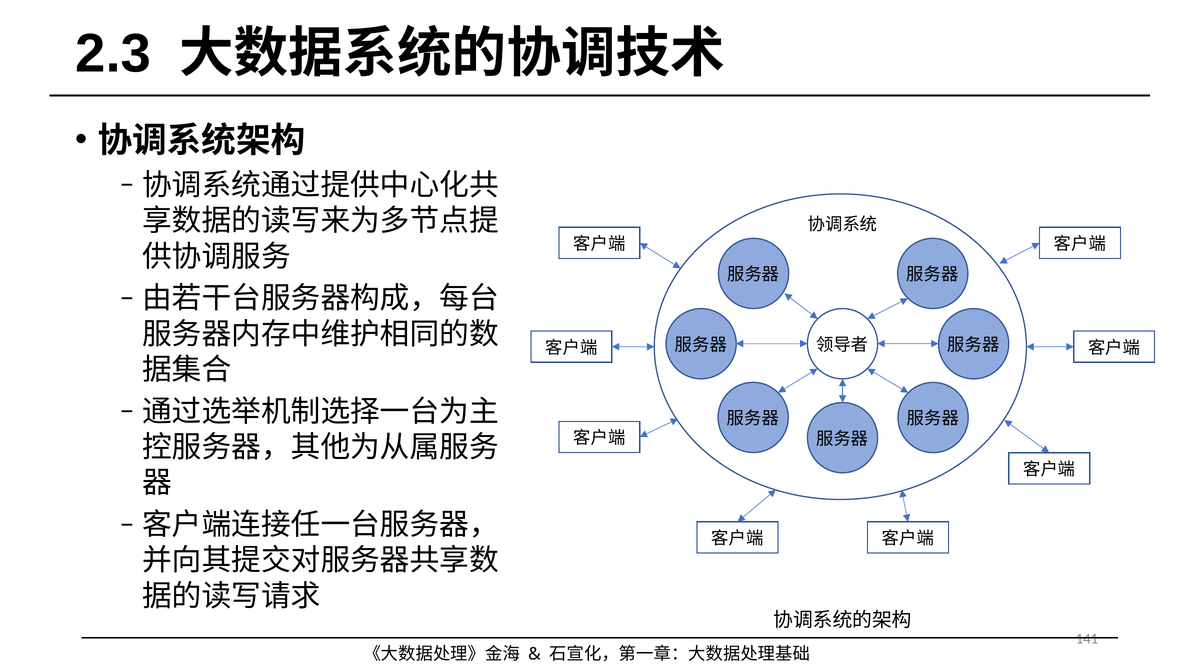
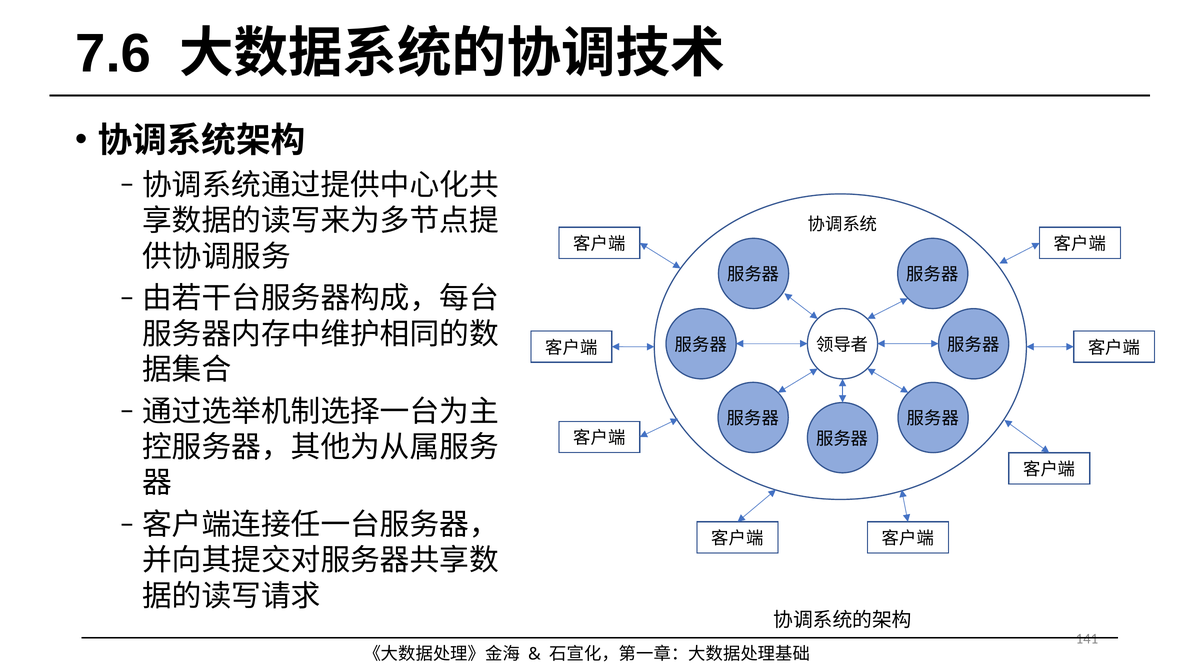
2.3: 2.3 -> 7.6
